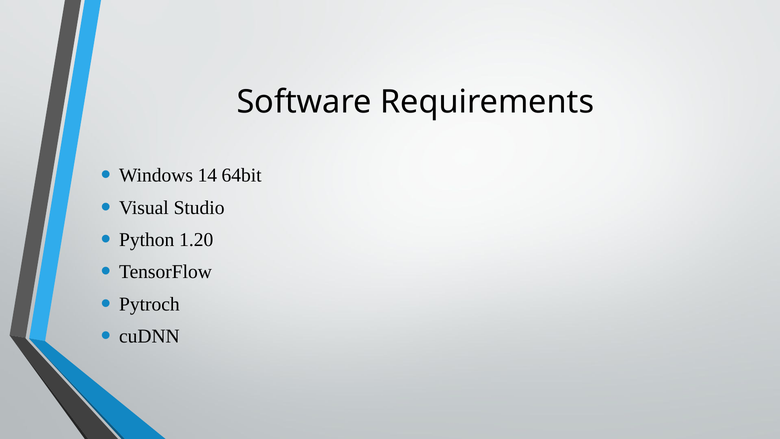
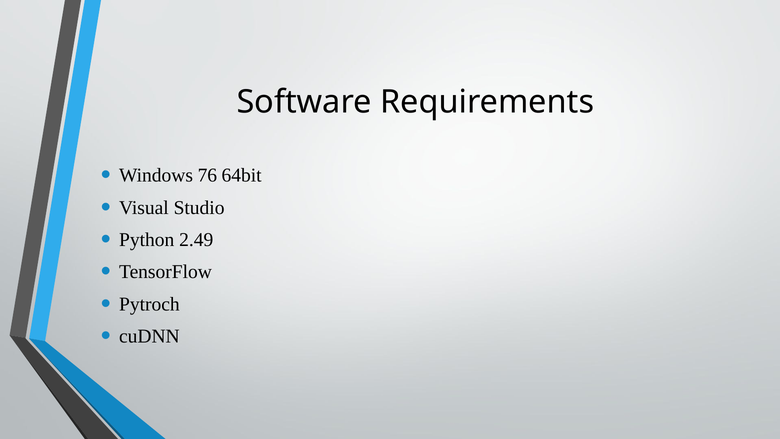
14: 14 -> 76
1.20: 1.20 -> 2.49
